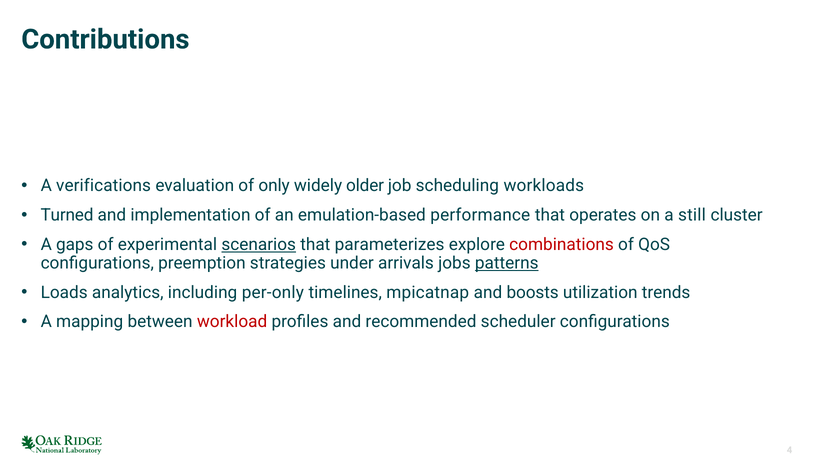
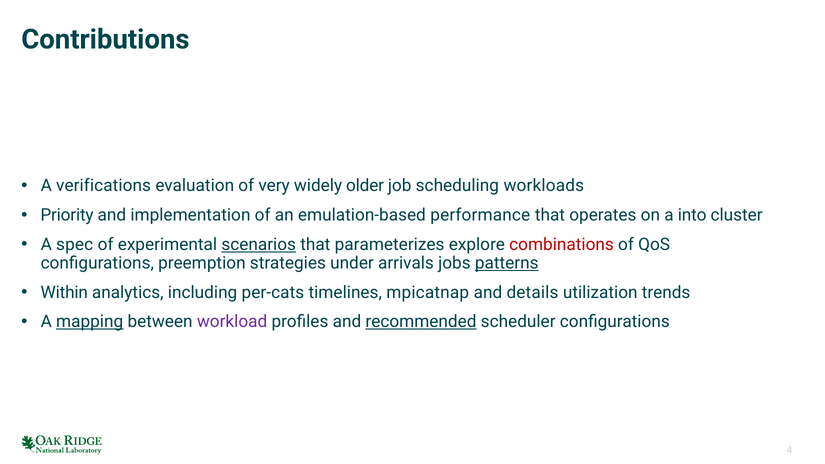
only: only -> very
Turned: Turned -> Priority
still: still -> into
gaps: gaps -> spec
Loads: Loads -> Within
per-only: per-only -> per-cats
boosts: boosts -> details
mapping underline: none -> present
workload colour: red -> purple
recommended underline: none -> present
